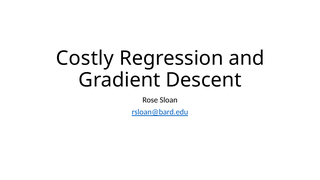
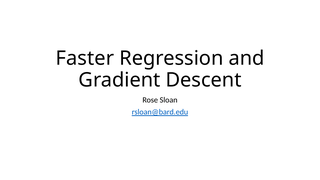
Costly: Costly -> Faster
